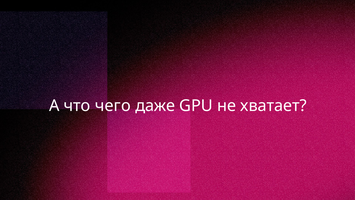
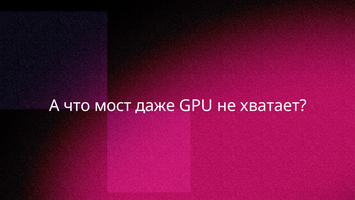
чего: чего -> мост
